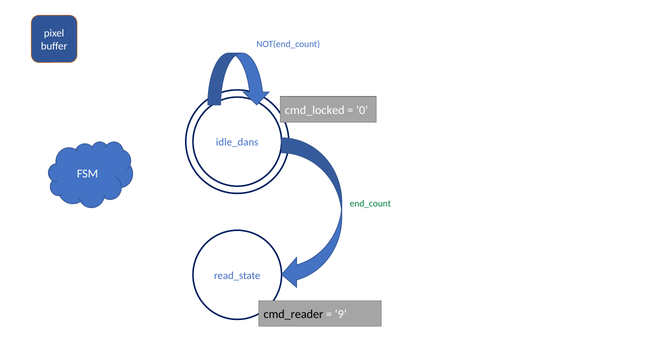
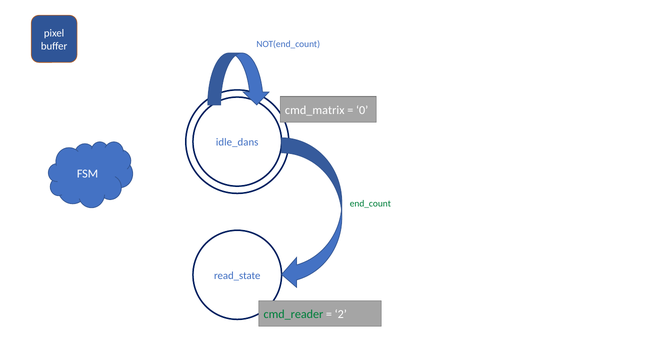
cmd_locked: cmd_locked -> cmd_matrix
cmd_reader colour: black -> green
9: 9 -> 2
